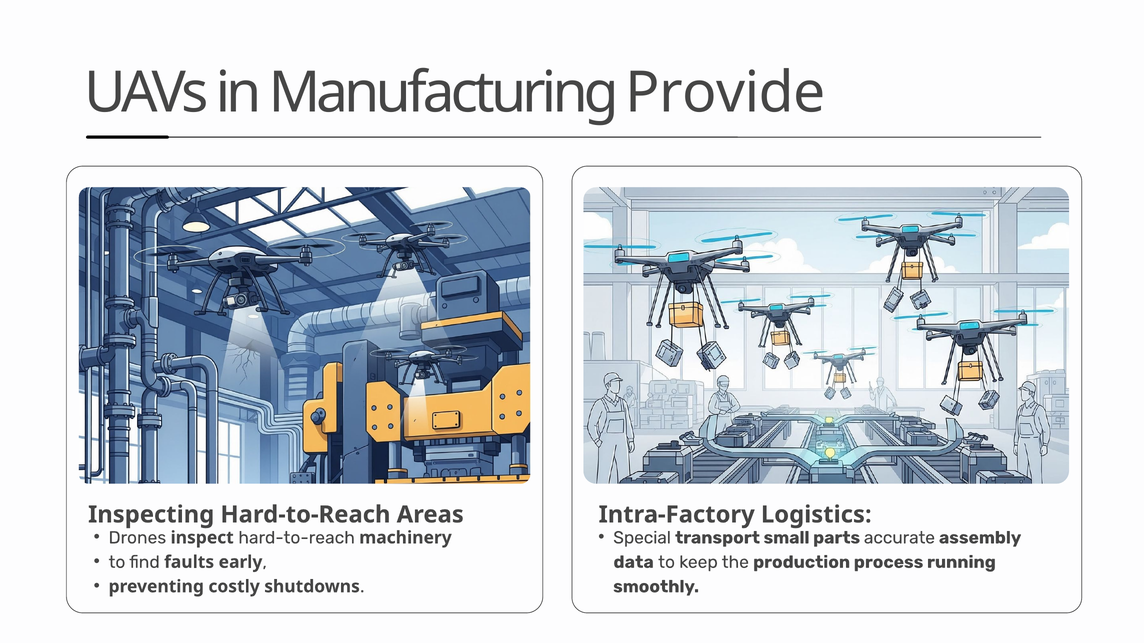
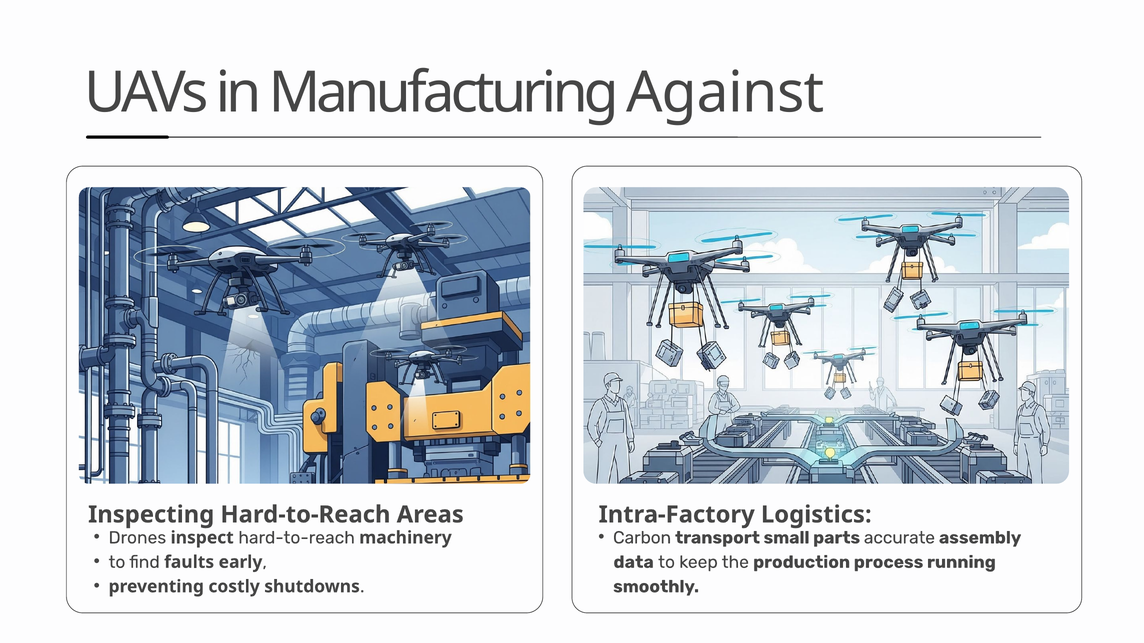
Provide: Provide -> Against
Special: Special -> Carbon
